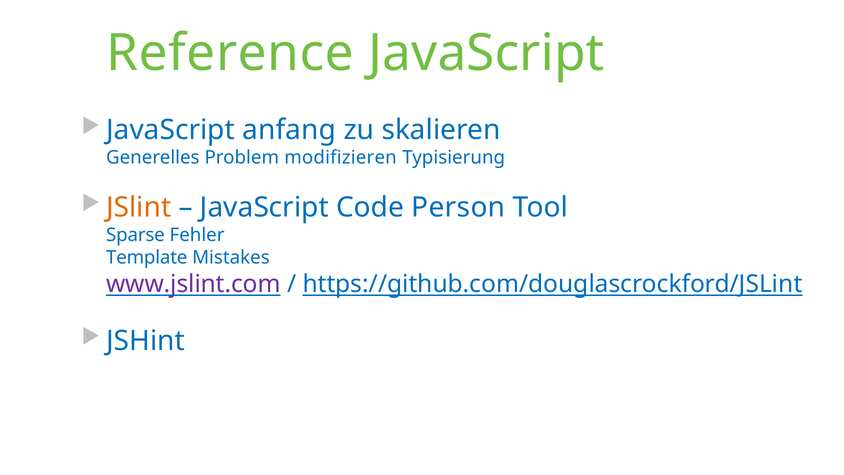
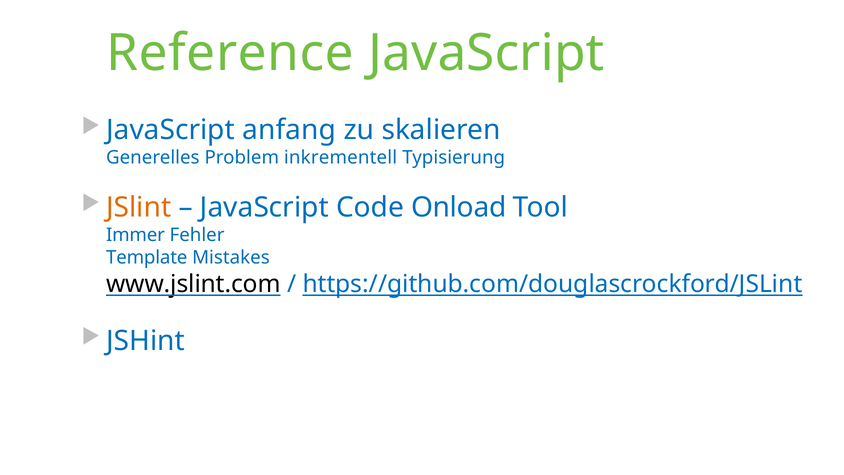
modifizieren: modifizieren -> inkrementell
Person: Person -> Onload
Sparse: Sparse -> Immer
www.jslint.com colour: purple -> black
